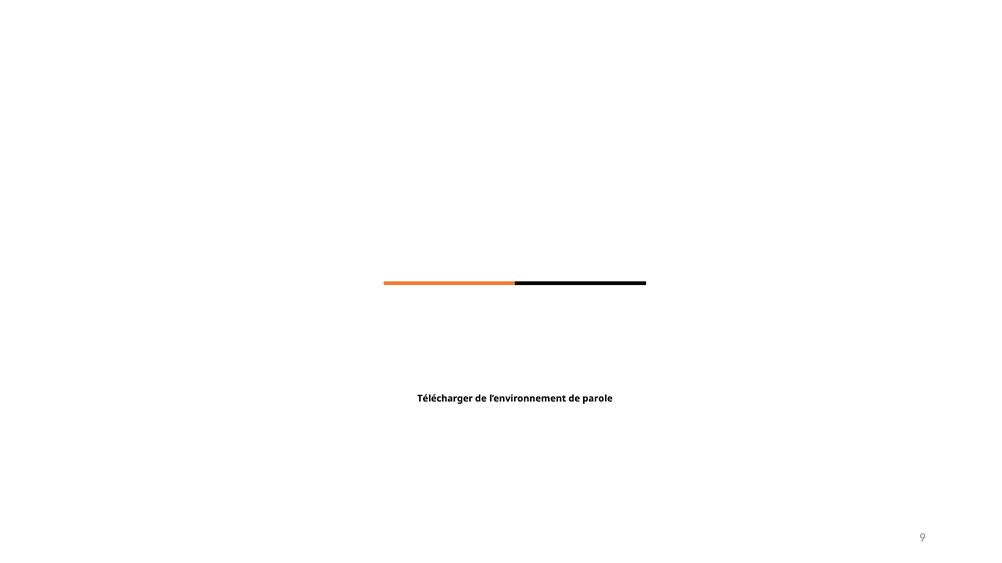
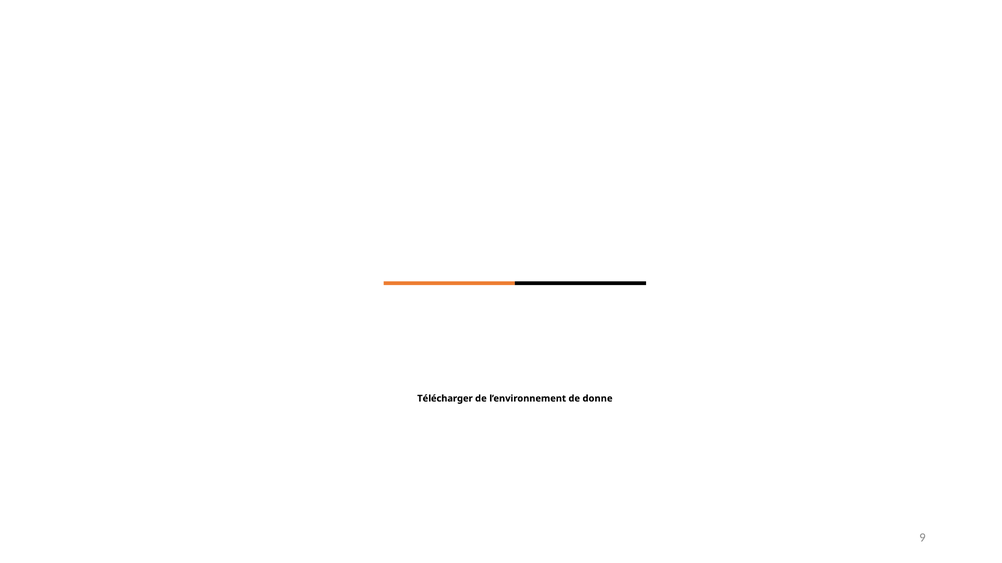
parole: parole -> donne
